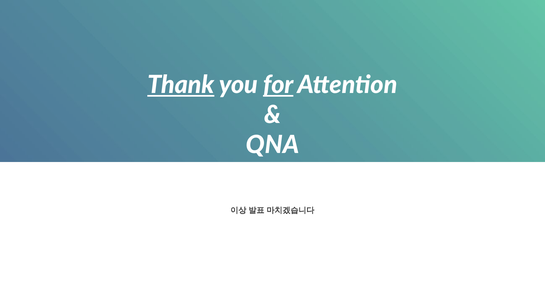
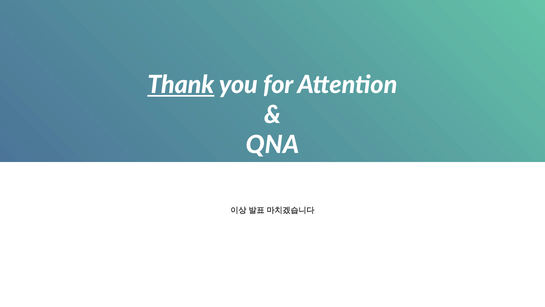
for underline: present -> none
